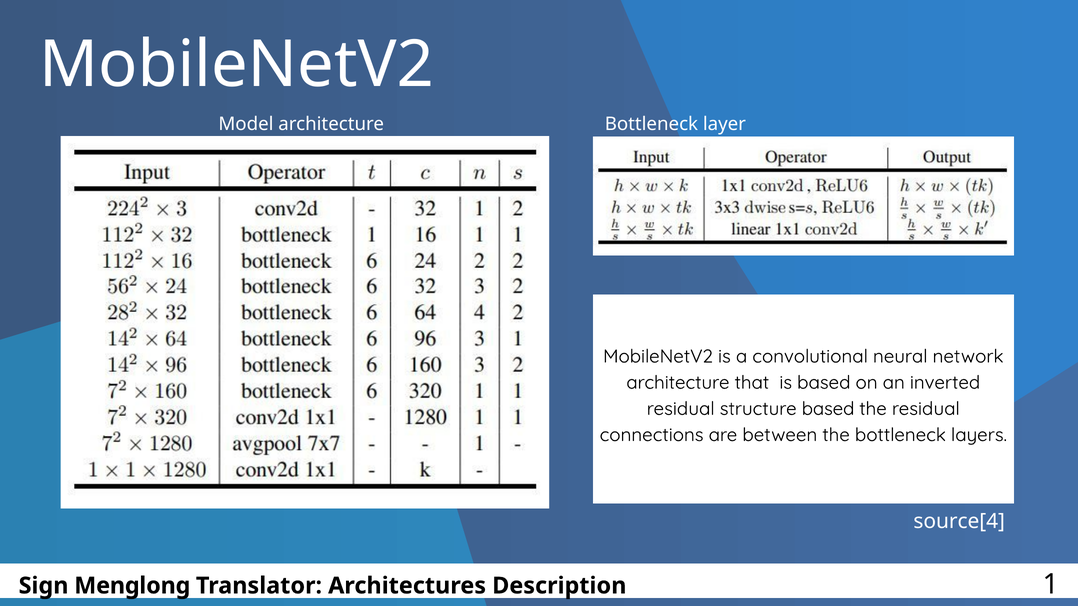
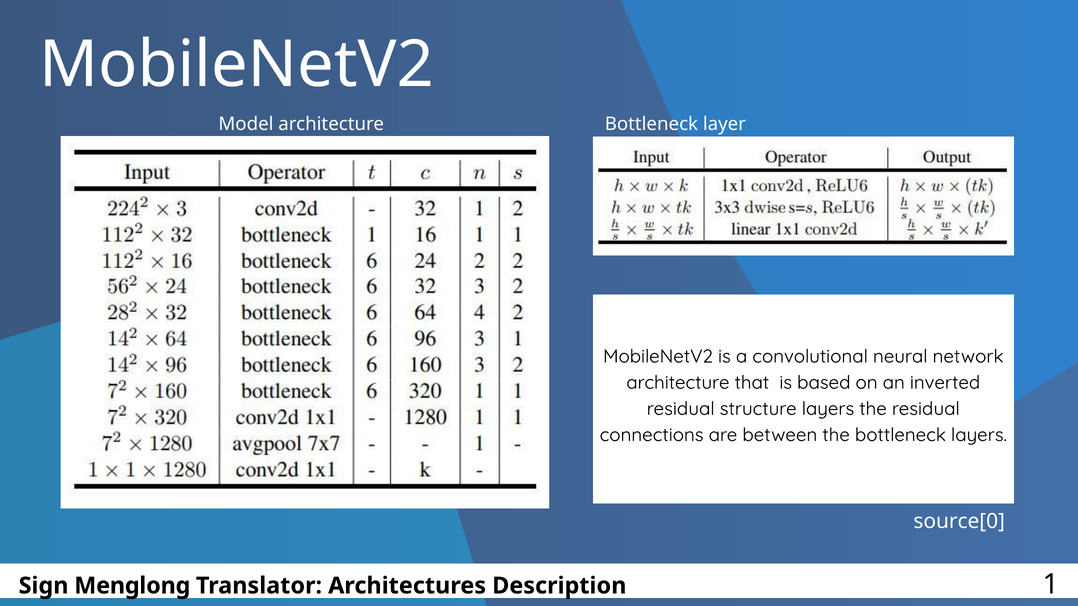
structure based: based -> layers
source[4: source[4 -> source[0
